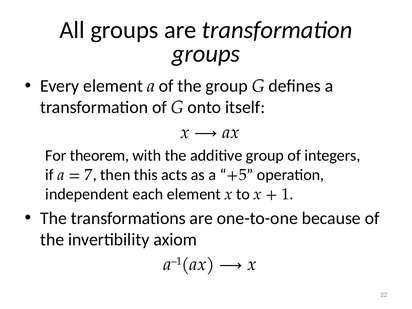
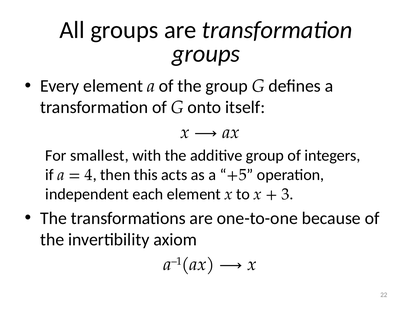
theorem: theorem -> smallest
7: 7 -> 4
1: 1 -> 3
